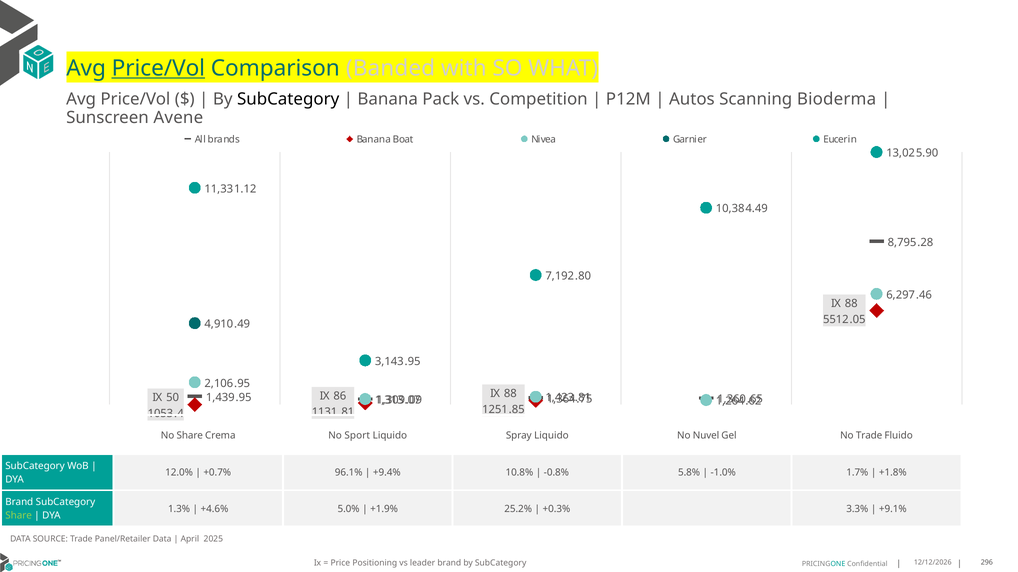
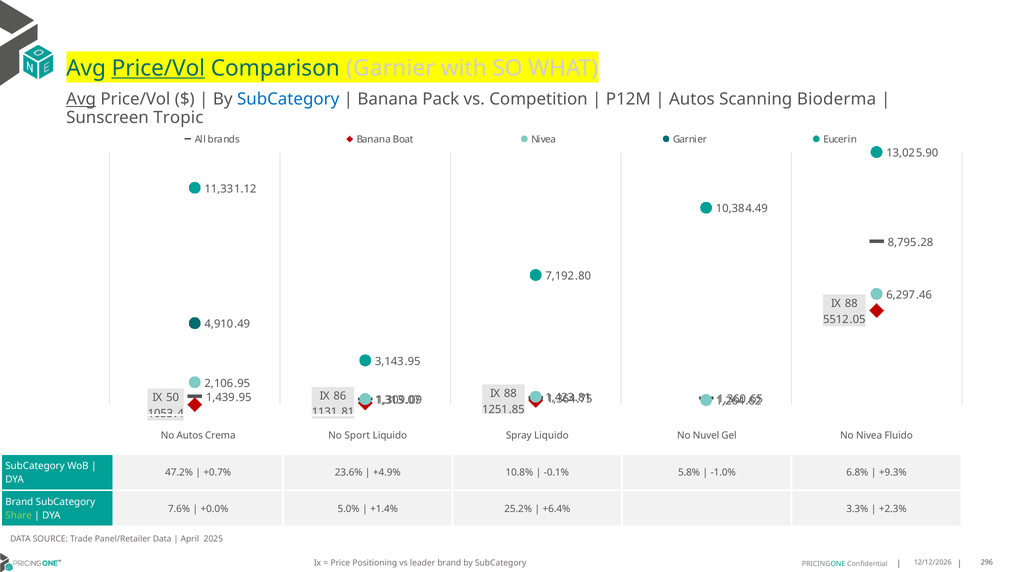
Comparison Banded: Banded -> Garnier
Avg at (81, 99) underline: none -> present
SubCategory at (288, 99) colour: black -> blue
Avene: Avene -> Tropic
No Share: Share -> Autos
No Trade: Trade -> Nivea
12.0%: 12.0% -> 47.2%
96.1%: 96.1% -> 23.6%
+9.4%: +9.4% -> +4.9%
-0.8%: -0.8% -> -0.1%
1.7%: 1.7% -> 6.8%
+1.8%: +1.8% -> +9.3%
1.3%: 1.3% -> 7.6%
+4.6%: +4.6% -> +0.0%
+1.9%: +1.9% -> +1.4%
+0.3%: +0.3% -> +6.4%
+9.1%: +9.1% -> +2.3%
